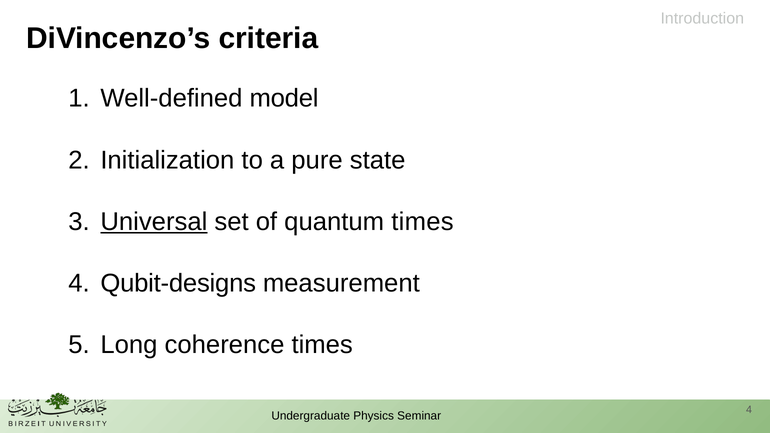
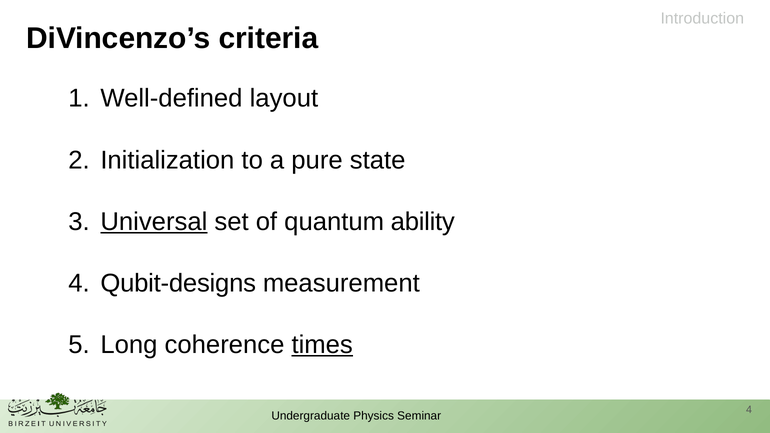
model: model -> layout
quantum times: times -> ability
times at (322, 345) underline: none -> present
